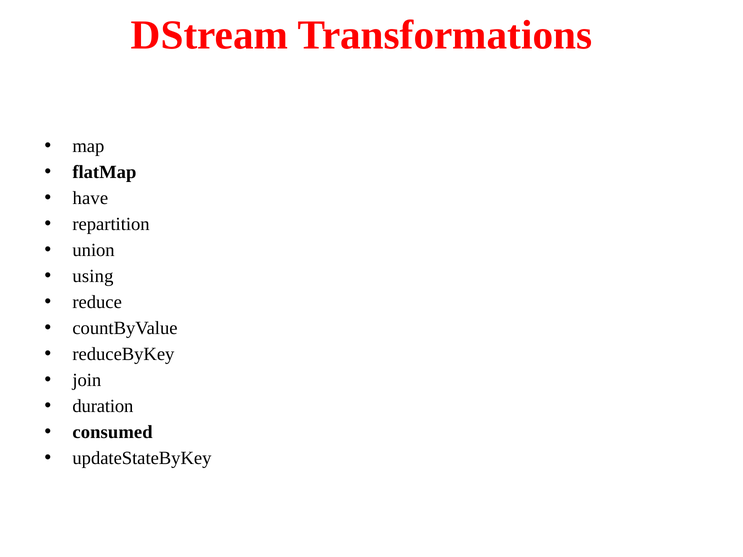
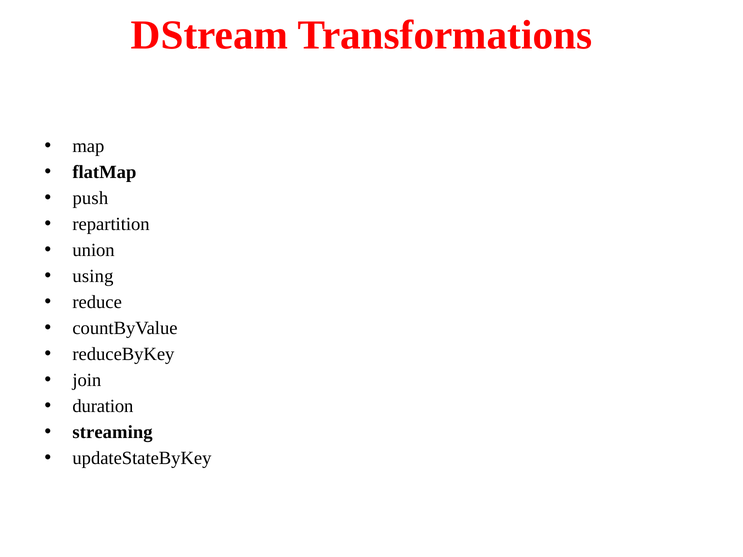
have: have -> push
consumed: consumed -> streaming
